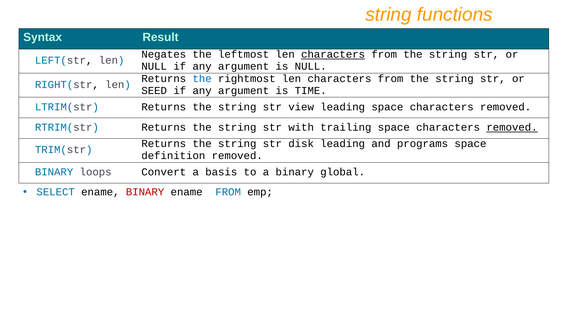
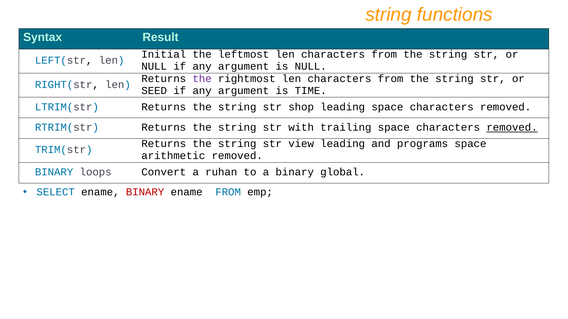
Negates: Negates -> Initial
characters at (333, 54) underline: present -> none
the at (202, 79) colour: blue -> purple
view: view -> shop
disk: disk -> view
definition: definition -> arithmetic
basis: basis -> ruhan
